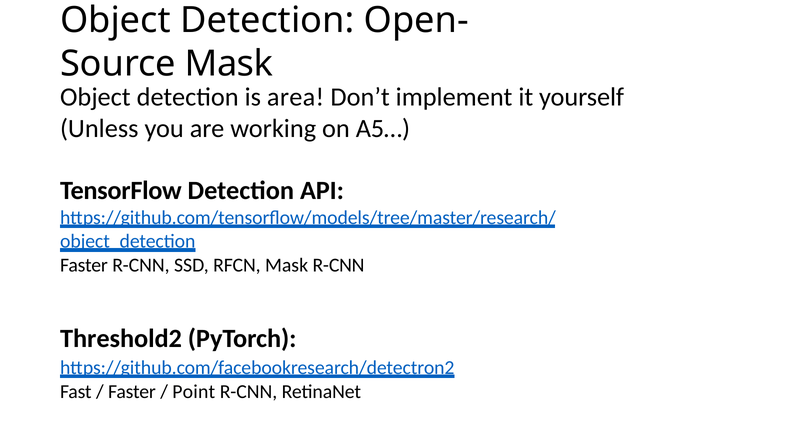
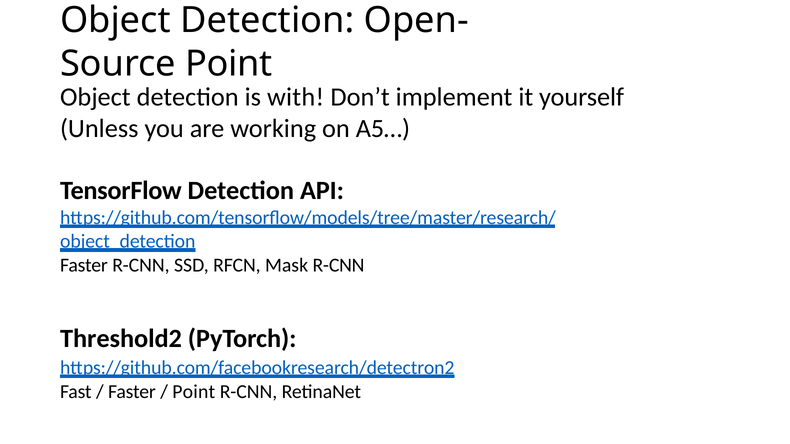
Mask at (229, 64): Mask -> Point
area: area -> with
